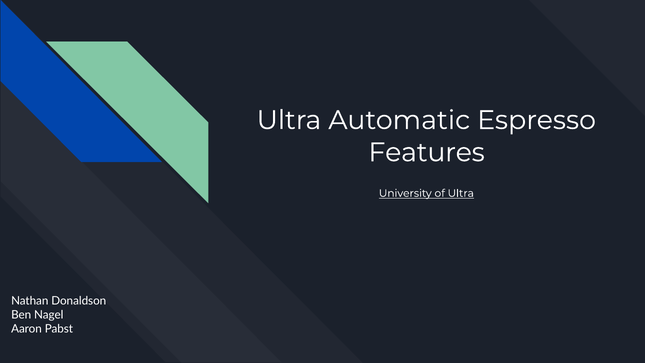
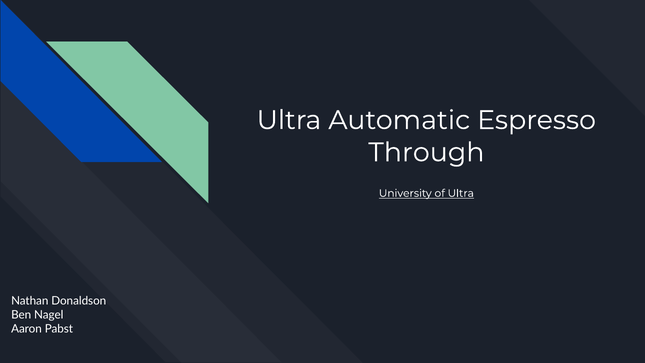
Features: Features -> Through
